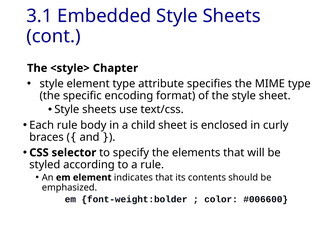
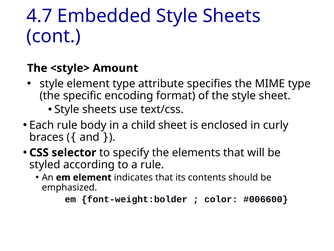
3.1: 3.1 -> 4.7
Chapter: Chapter -> Amount
